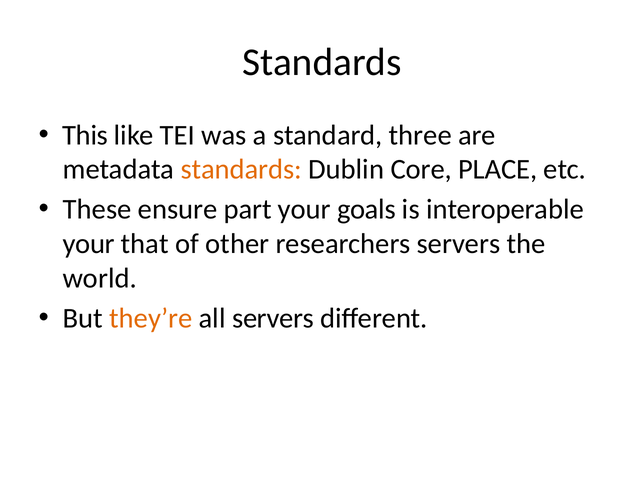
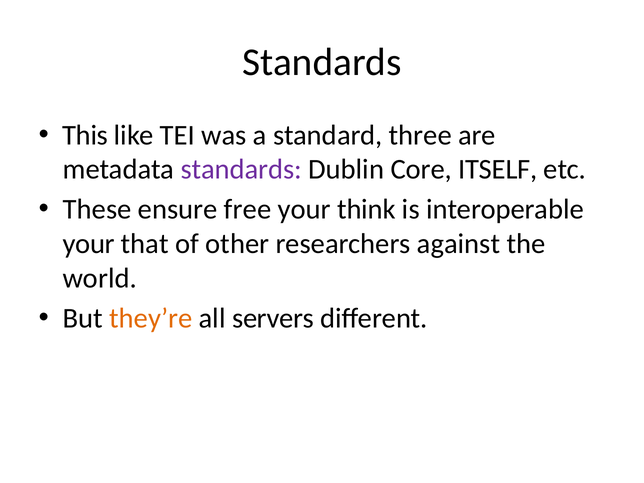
standards at (241, 169) colour: orange -> purple
PLACE: PLACE -> ITSELF
part: part -> free
goals: goals -> think
researchers servers: servers -> against
